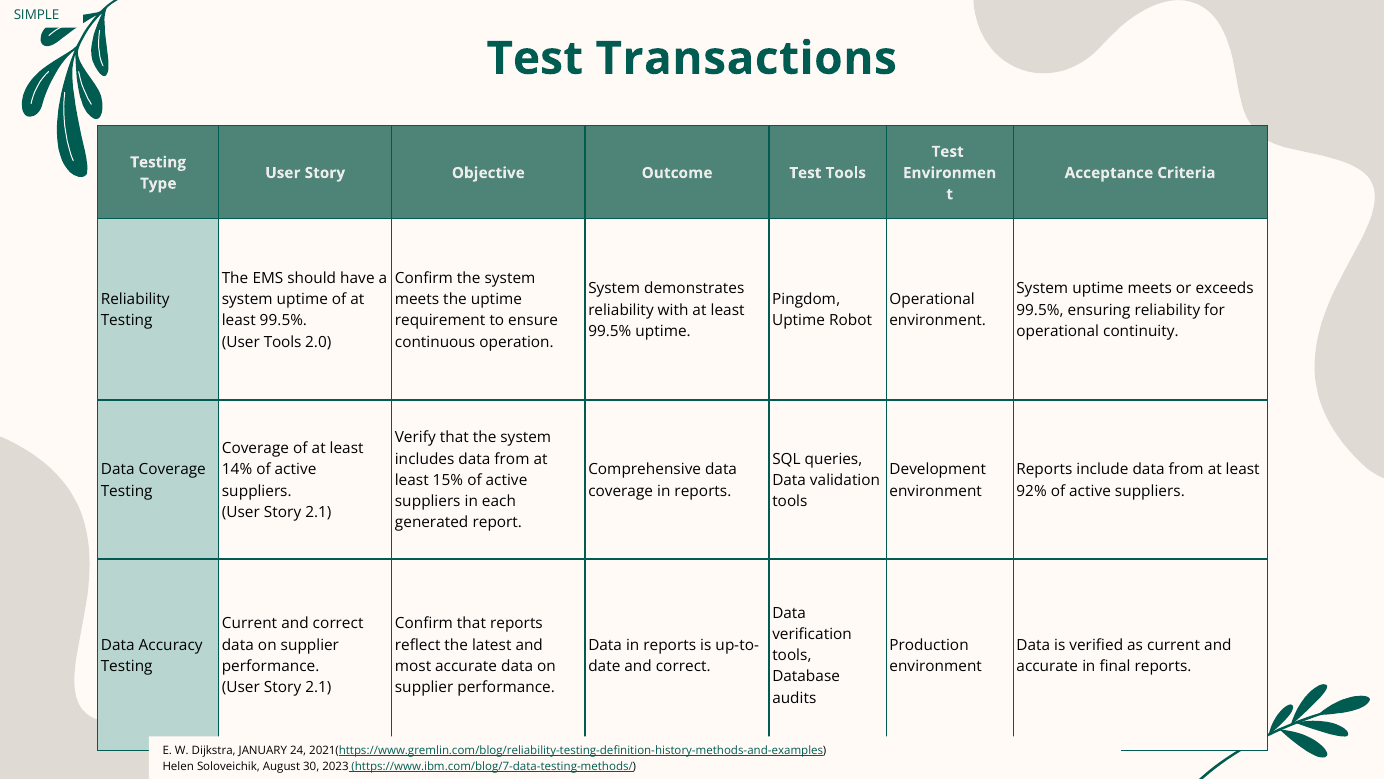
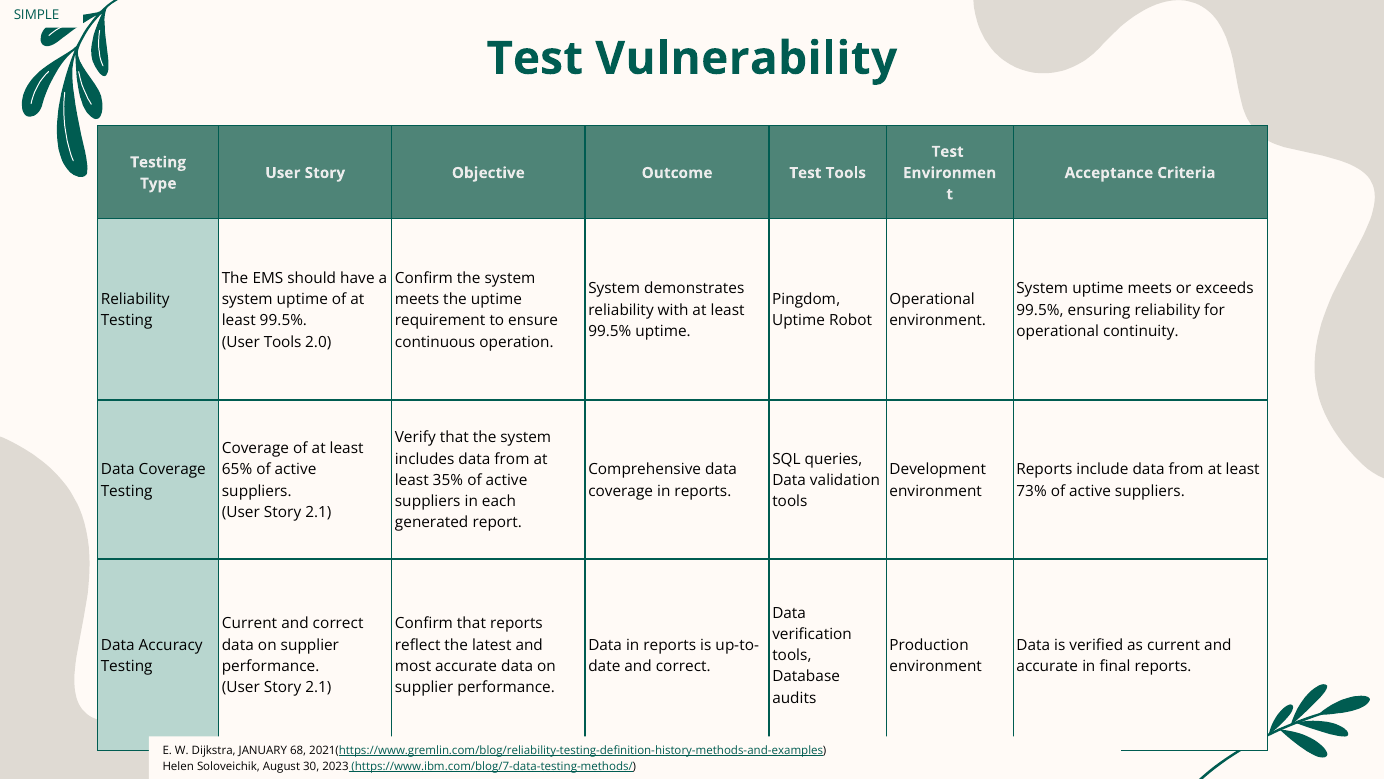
Transactions: Transactions -> Vulnerability
14%: 14% -> 65%
15%: 15% -> 35%
92%: 92% -> 73%
24: 24 -> 68
